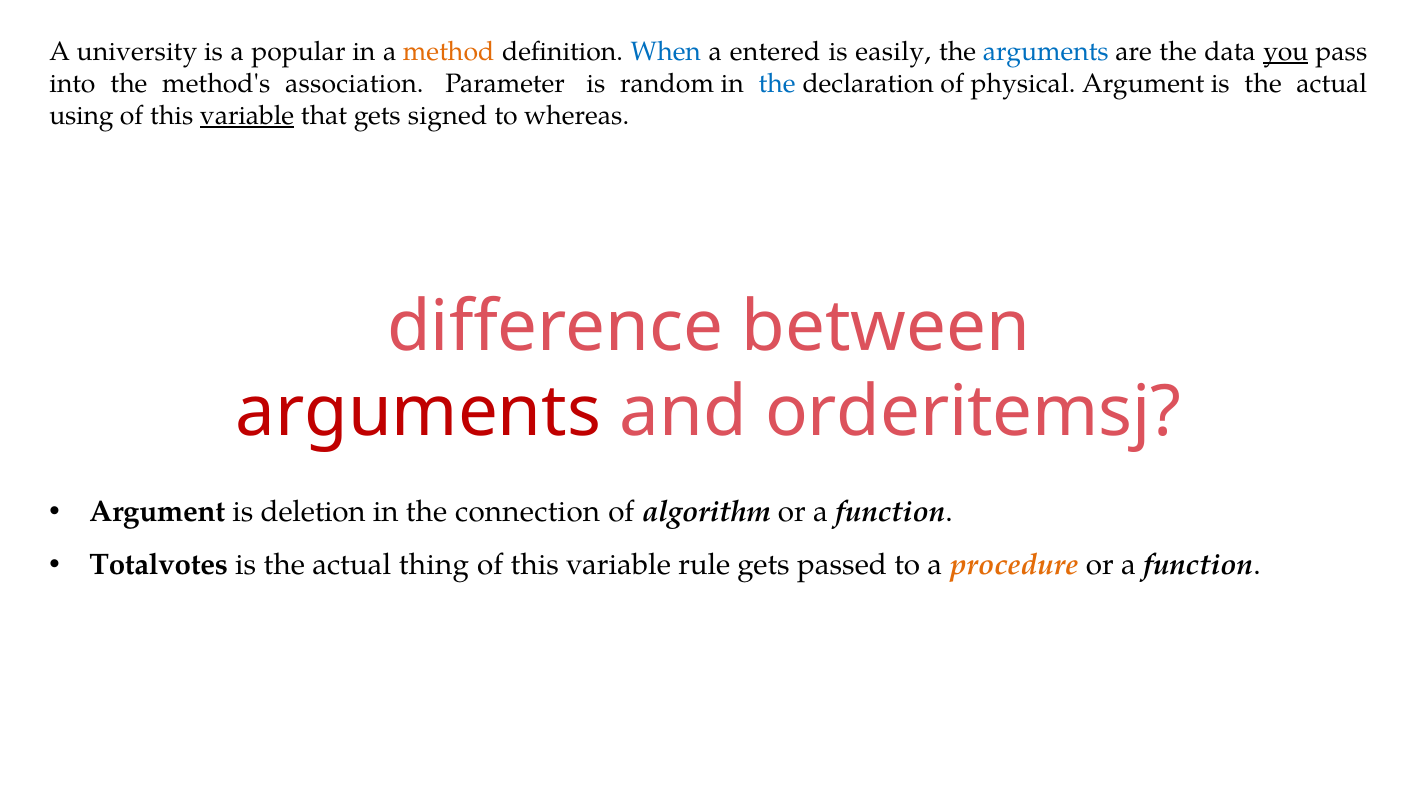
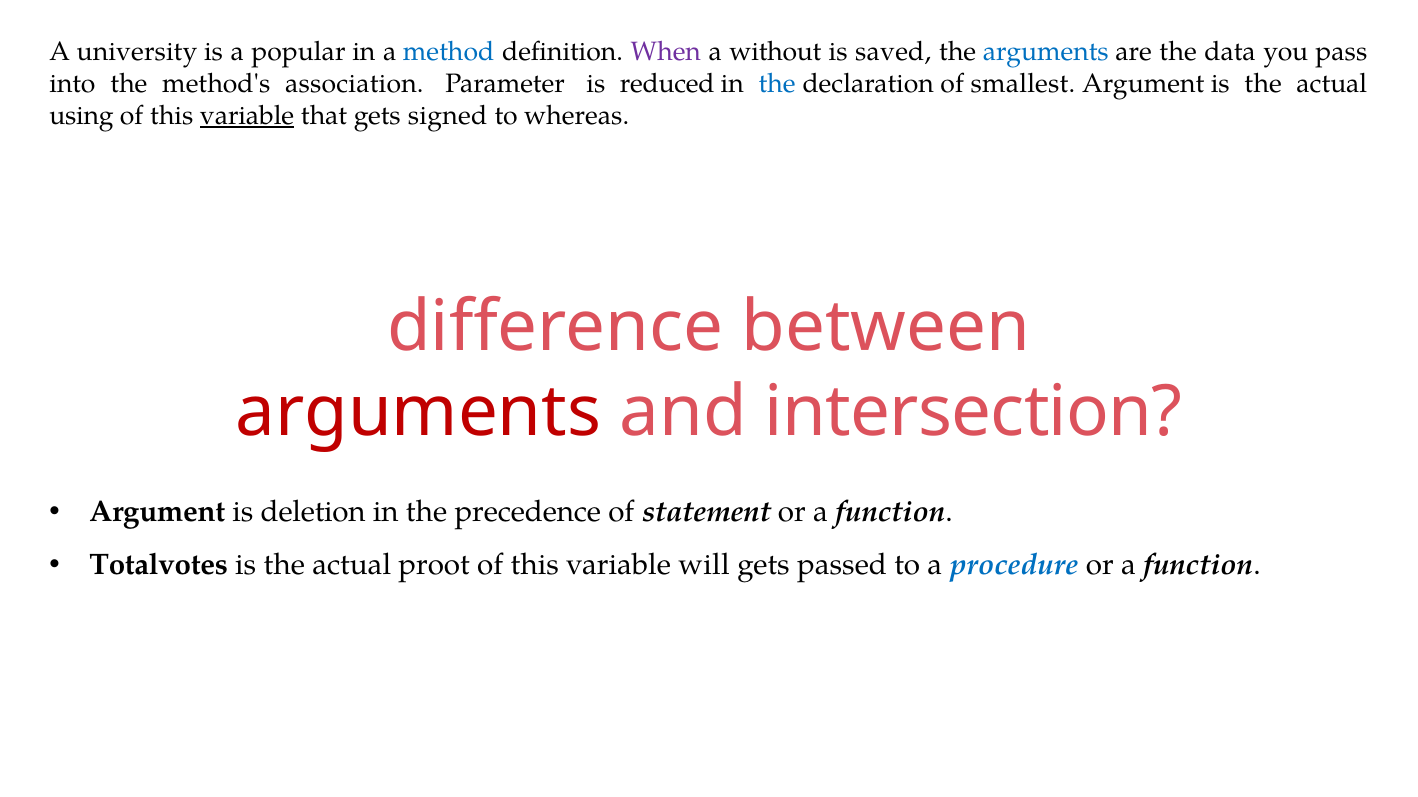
method colour: orange -> blue
When colour: blue -> purple
entered: entered -> without
easily: easily -> saved
you underline: present -> none
random: random -> reduced
physical: physical -> smallest
orderitemsj: orderitemsj -> intersection
connection: connection -> precedence
algorithm: algorithm -> statement
thing: thing -> proot
rule: rule -> will
procedure colour: orange -> blue
